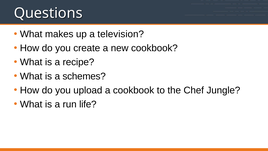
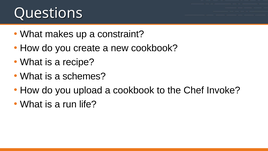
television: television -> constraint
Jungle: Jungle -> Invoke
